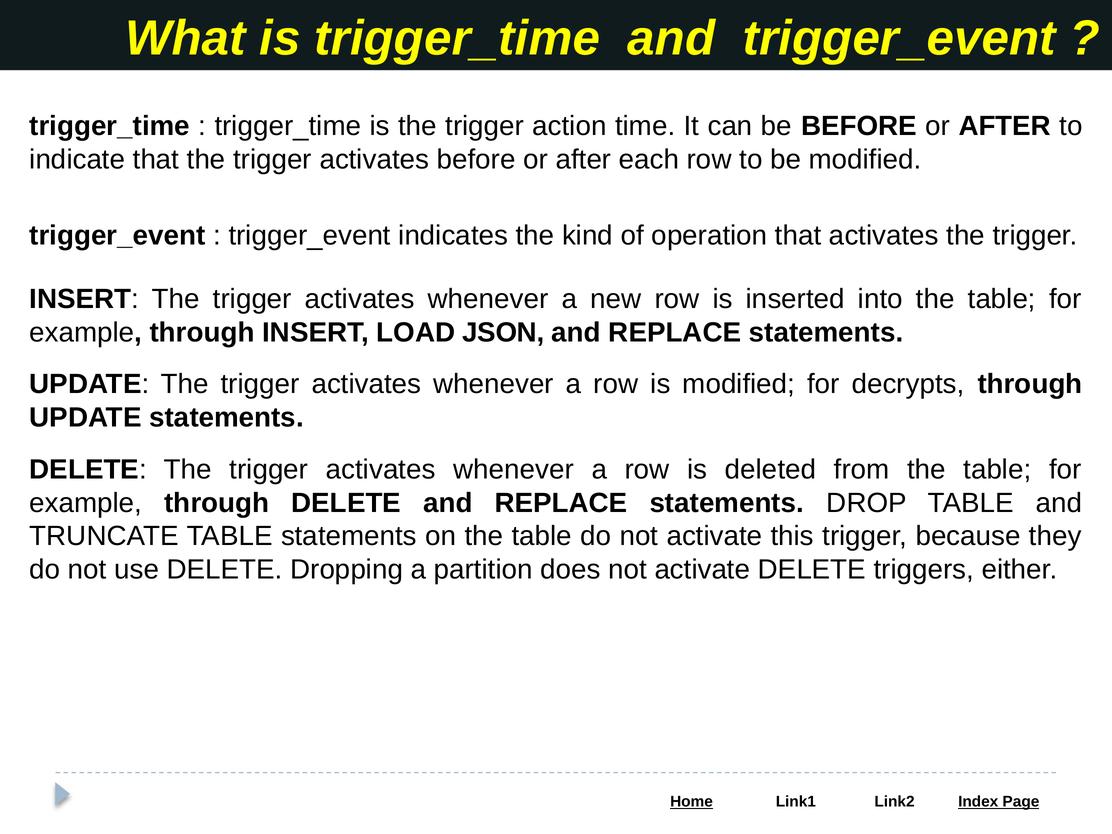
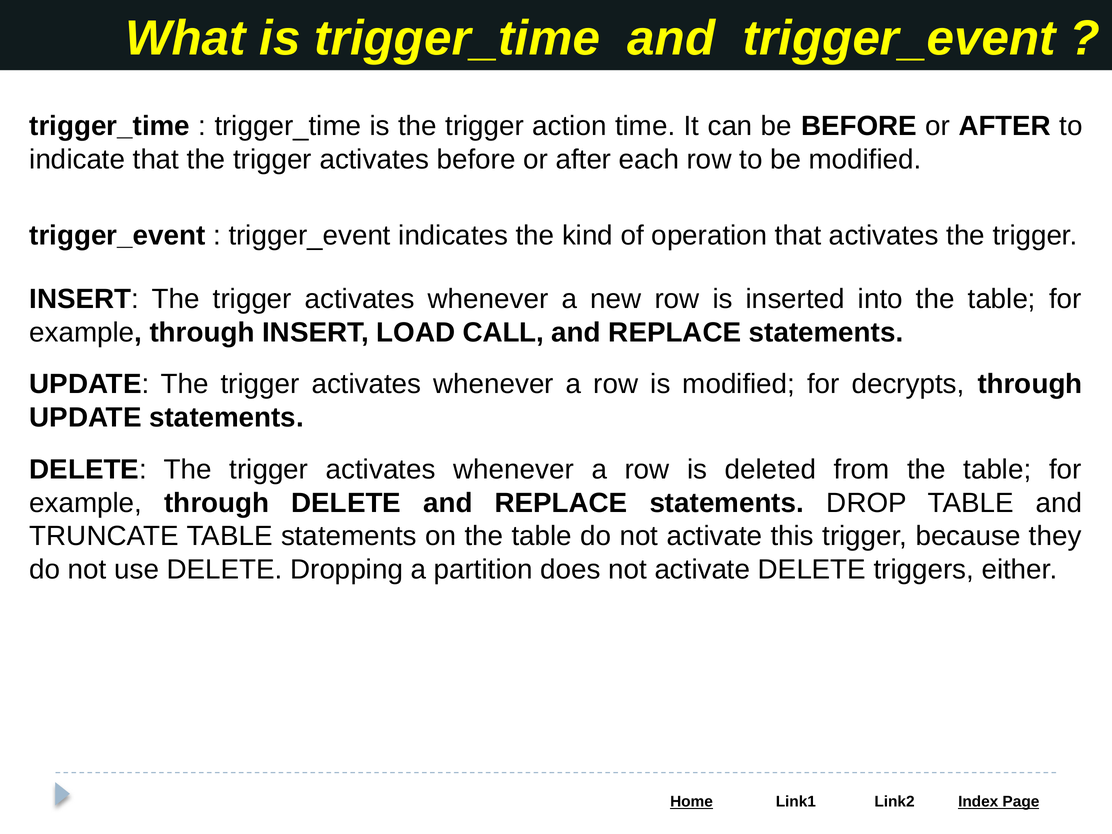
JSON: JSON -> CALL
